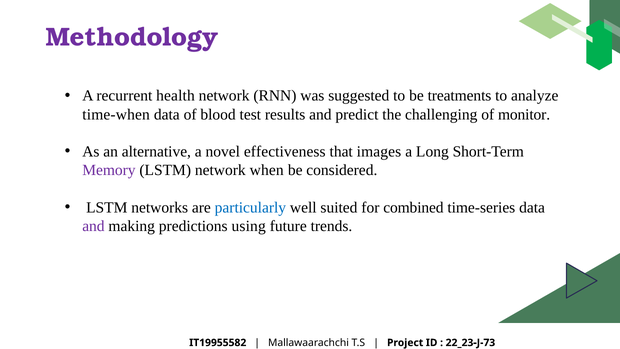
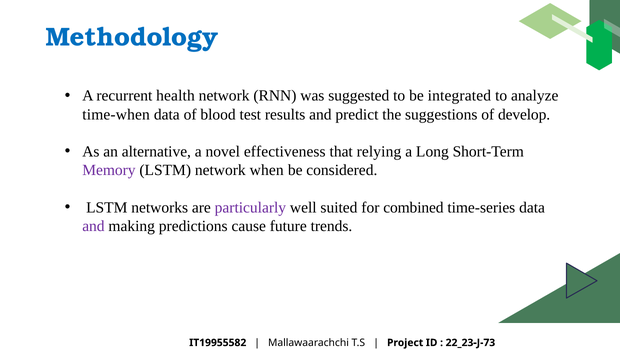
Methodology colour: purple -> blue
treatments: treatments -> integrated
challenging: challenging -> suggestions
monitor: monitor -> develop
images: images -> relying
particularly colour: blue -> purple
using: using -> cause
